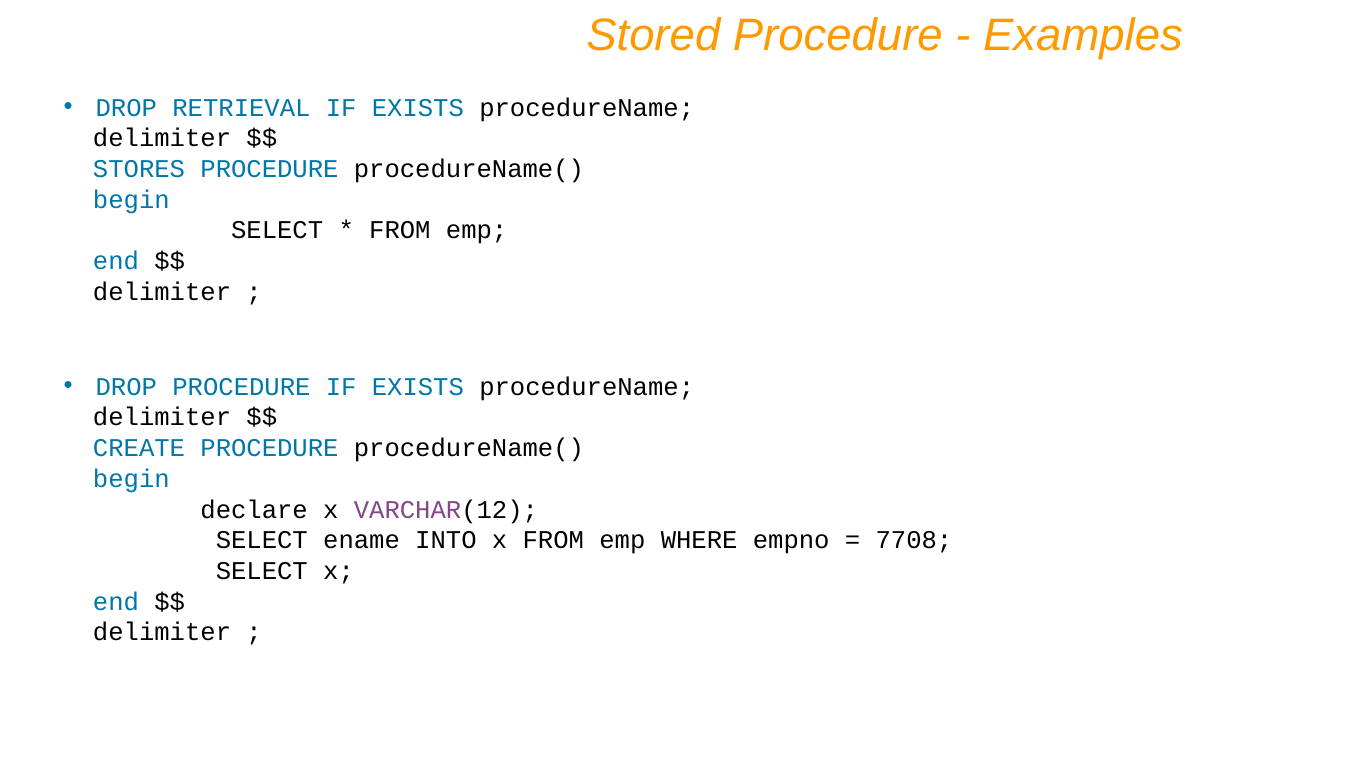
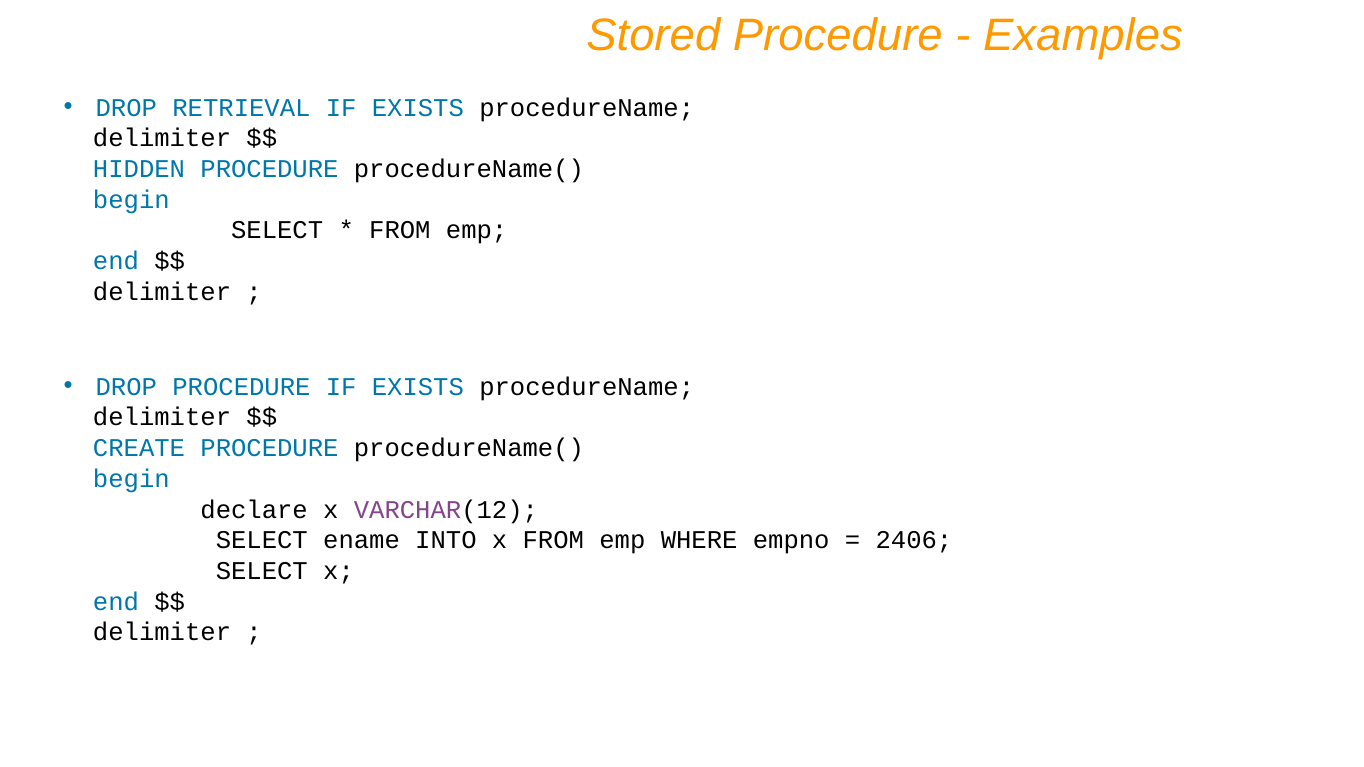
STORES: STORES -> HIDDEN
7708: 7708 -> 2406
